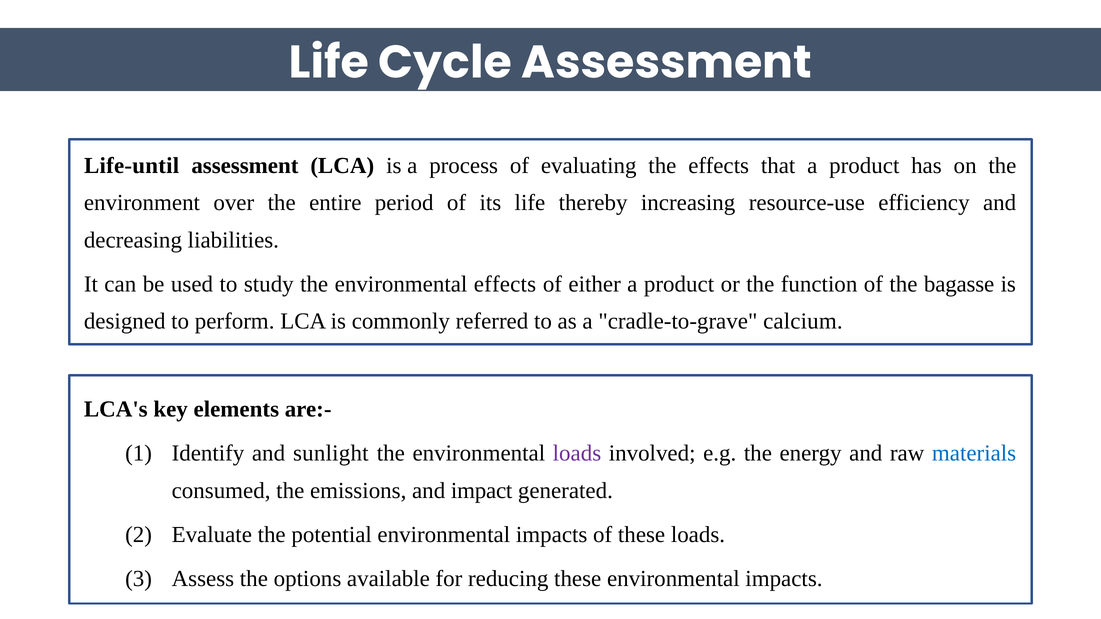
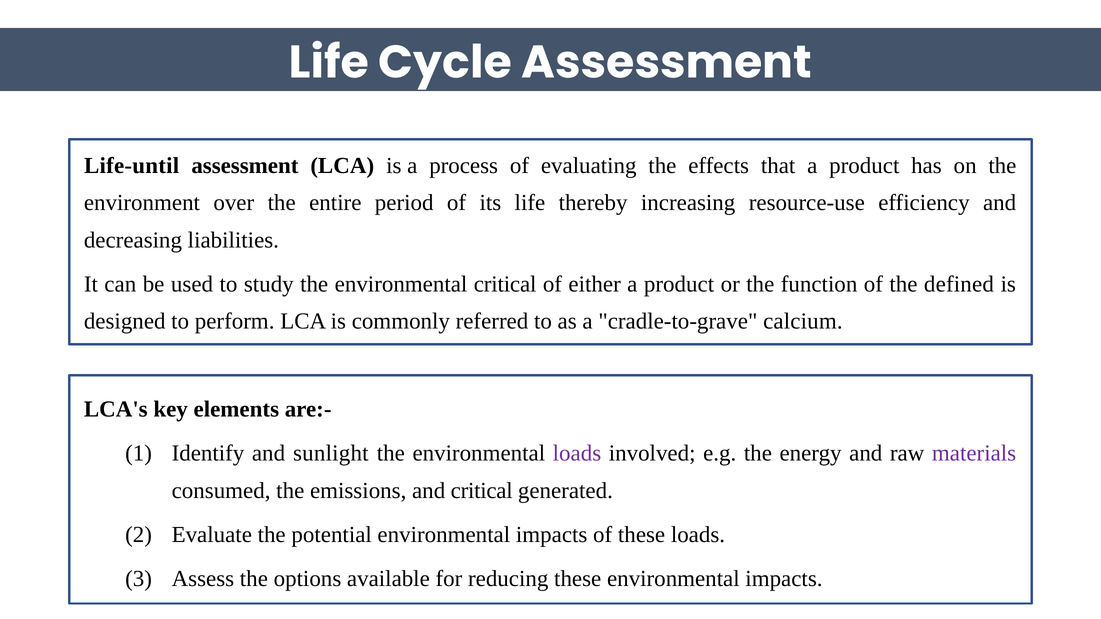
environmental effects: effects -> critical
bagasse: bagasse -> defined
materials colour: blue -> purple
and impact: impact -> critical
